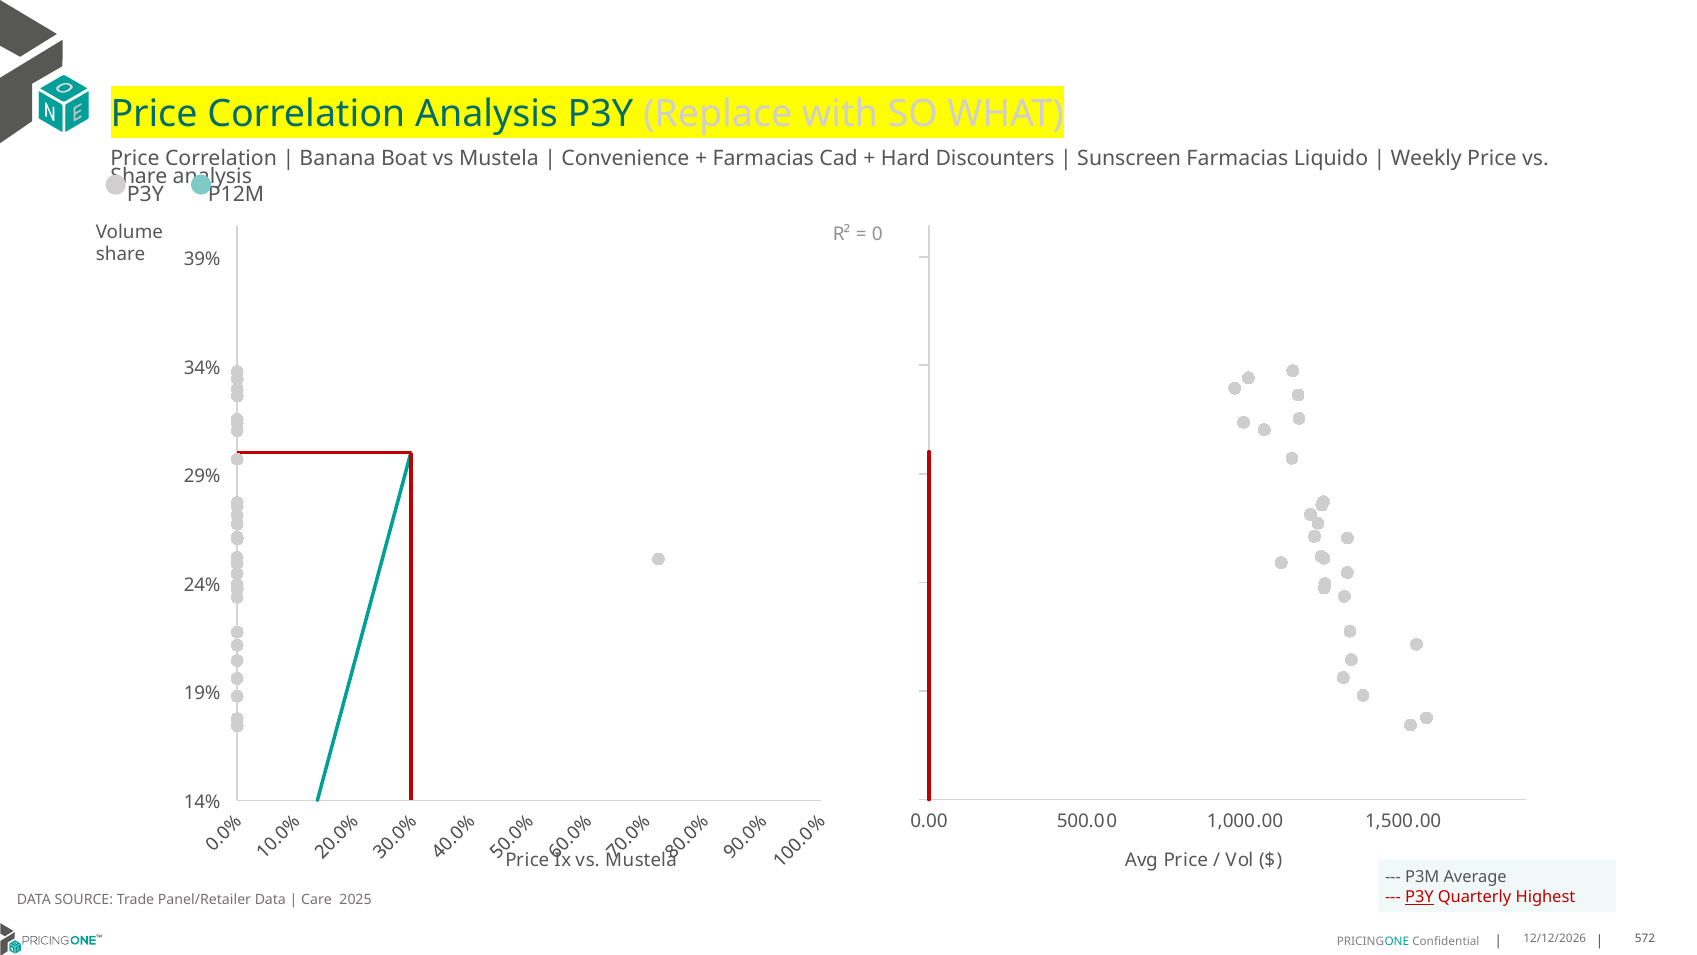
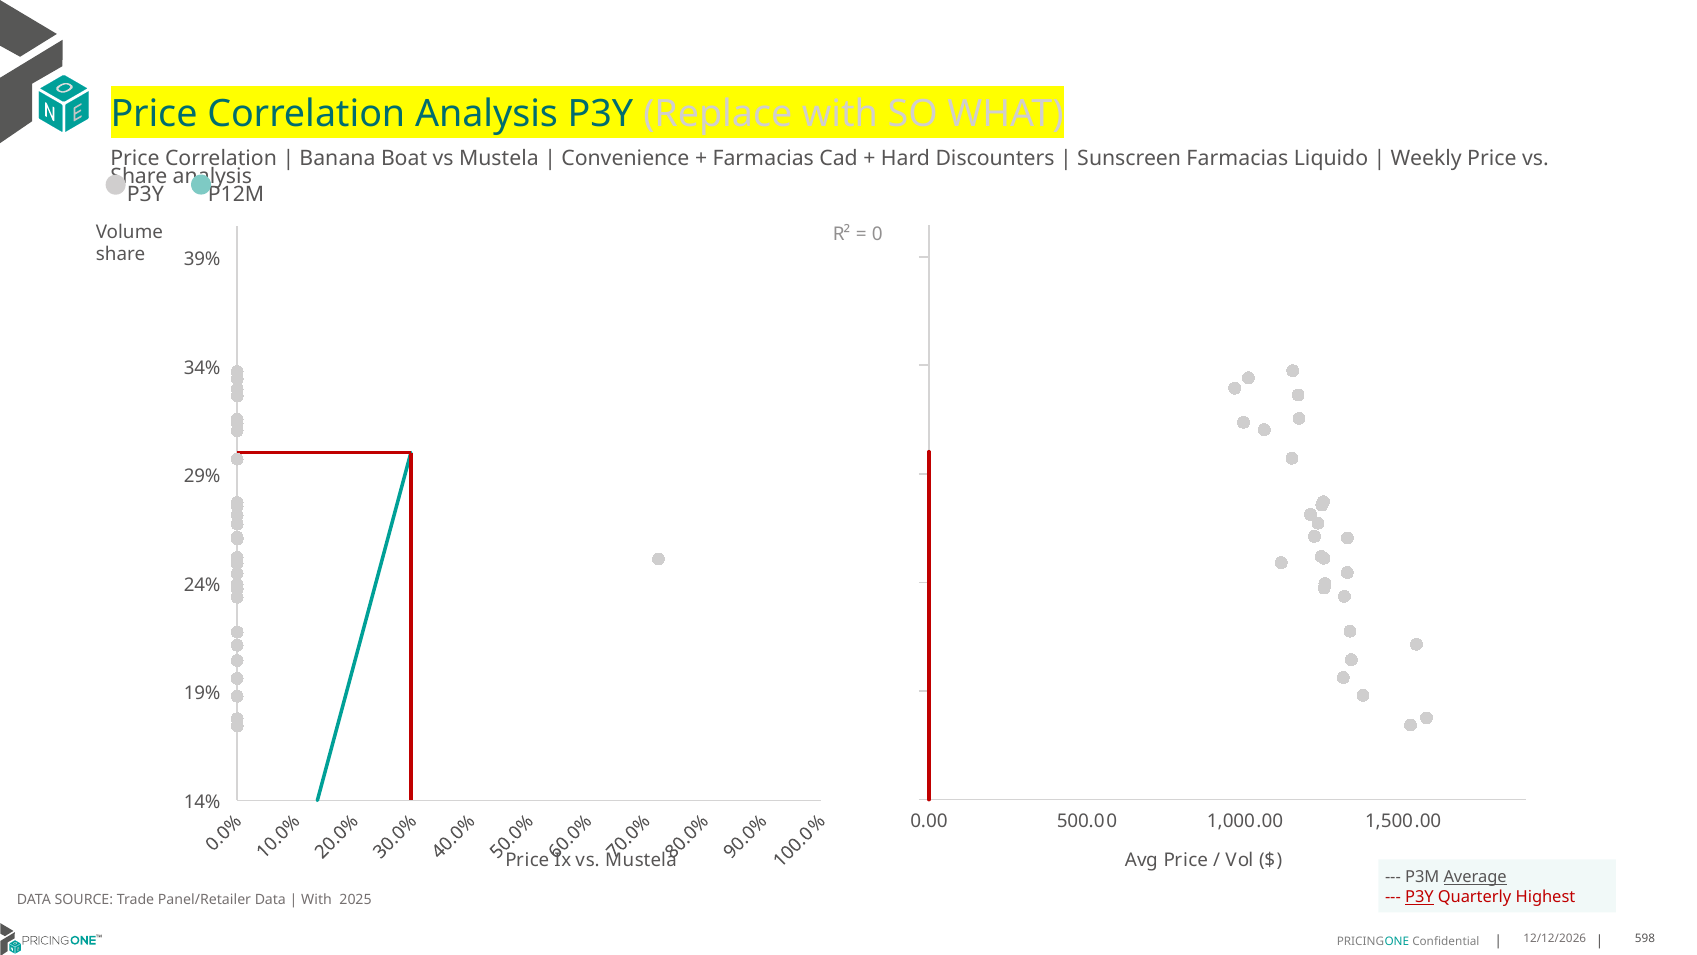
Average underline: none -> present
Care at (317, 899): Care -> With
572: 572 -> 598
